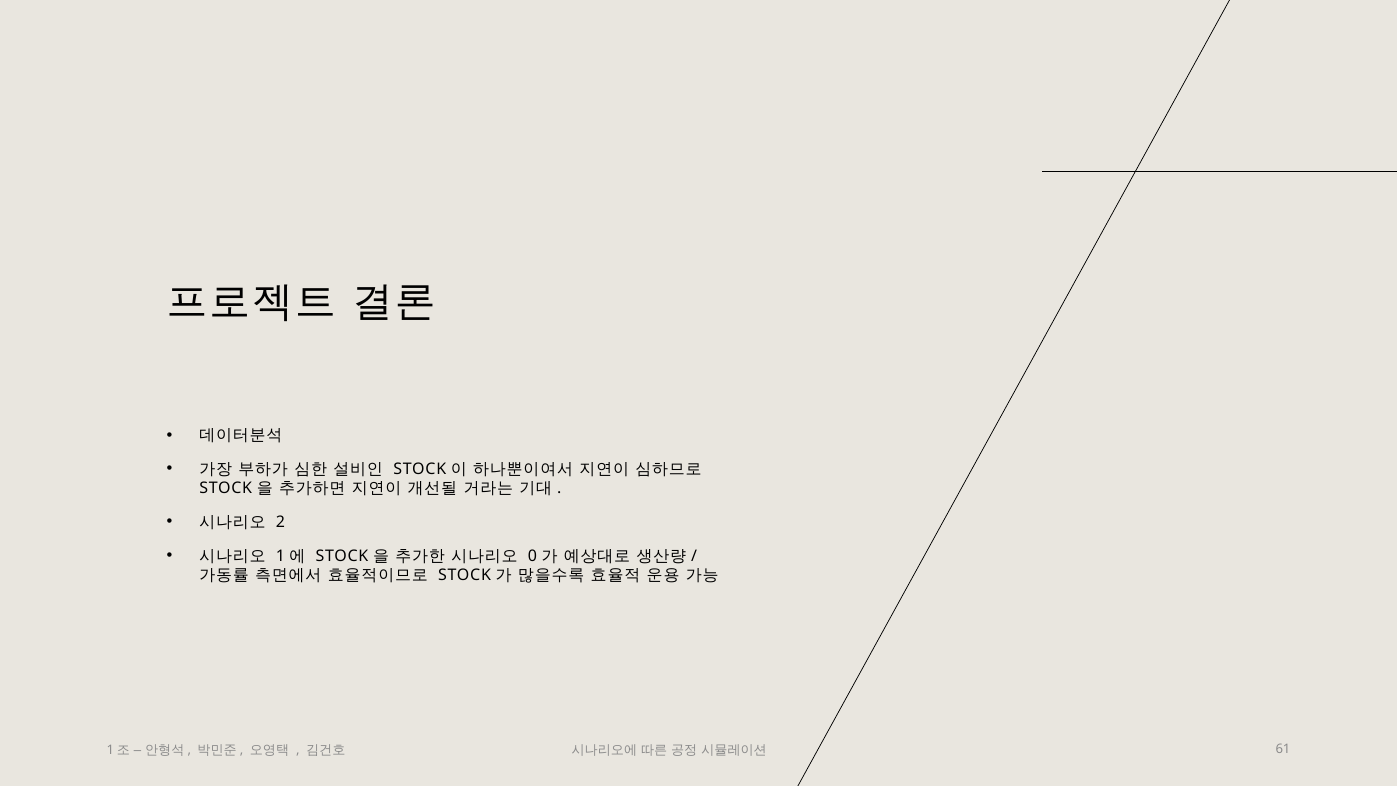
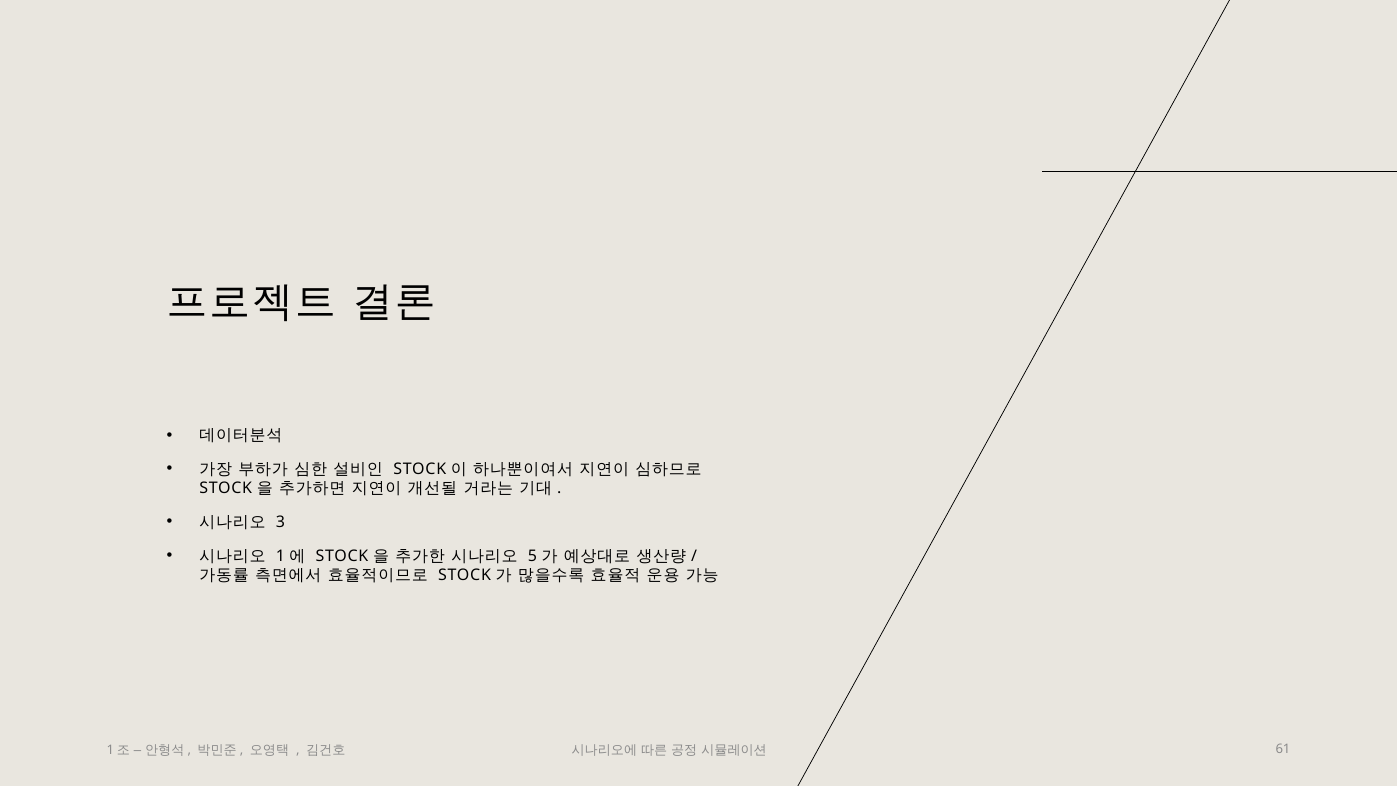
2: 2 -> 3
0: 0 -> 5
